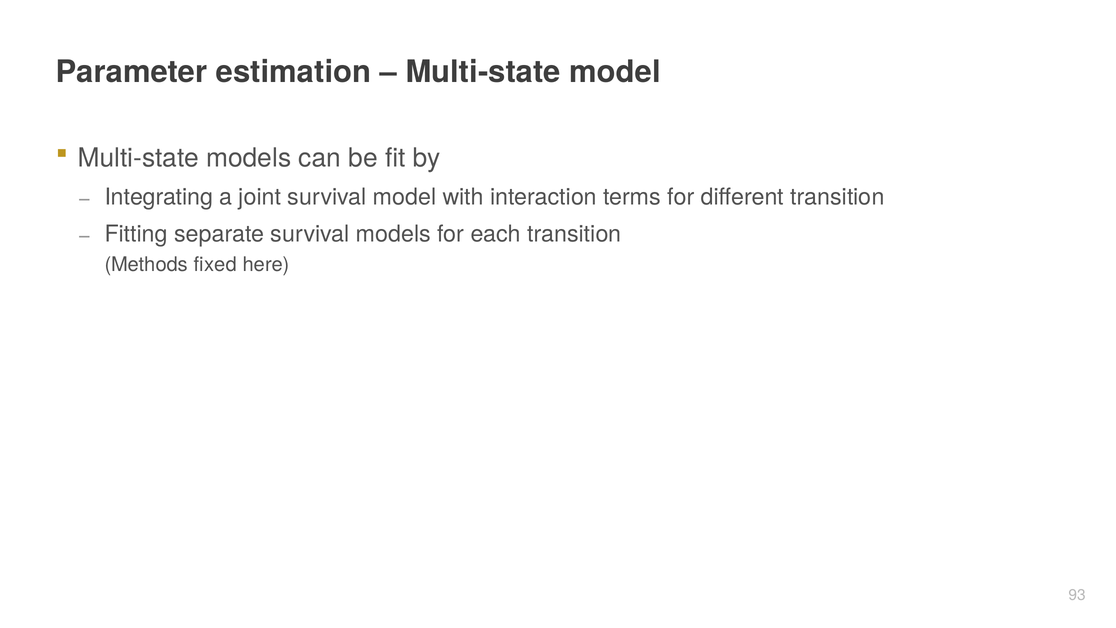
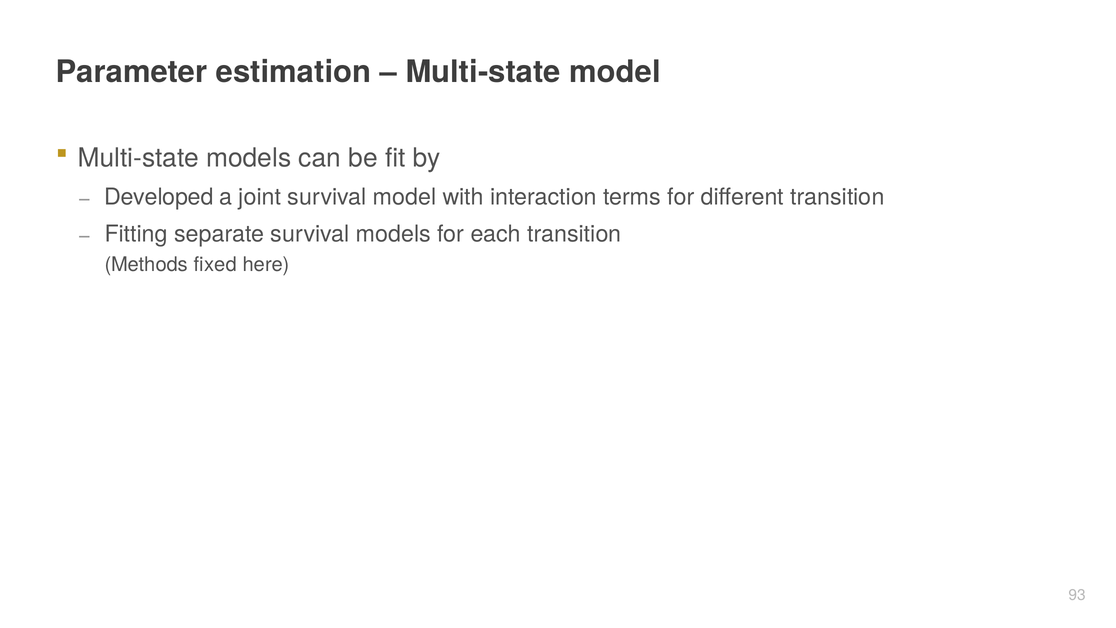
Integrating: Integrating -> Developed
